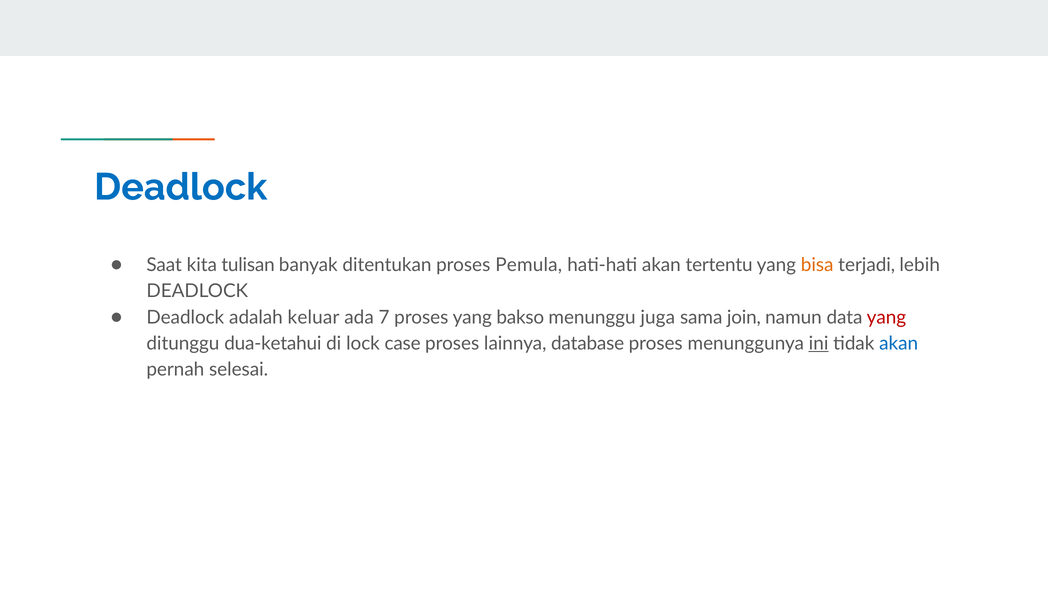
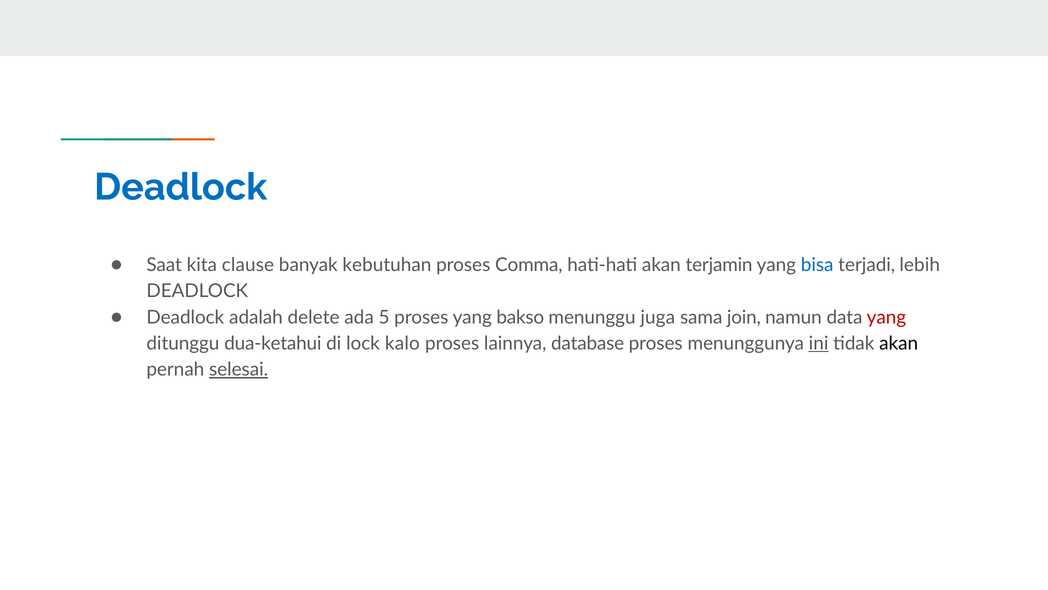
tulisan: tulisan -> clause
ditentukan: ditentukan -> kebutuhan
Pemula: Pemula -> Comma
tertentu: tertentu -> terjamin
bisa colour: orange -> blue
keluar: keluar -> delete
7: 7 -> 5
case: case -> kalo
akan at (899, 343) colour: blue -> black
selesai underline: none -> present
